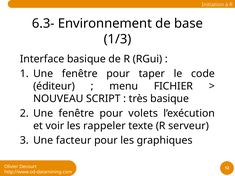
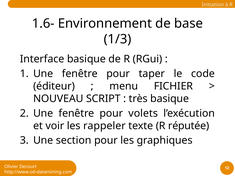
6.3-: 6.3- -> 1.6-
serveur: serveur -> réputée
facteur: facteur -> section
